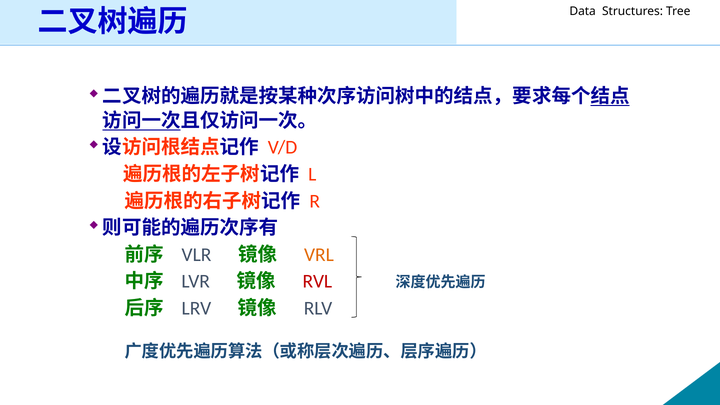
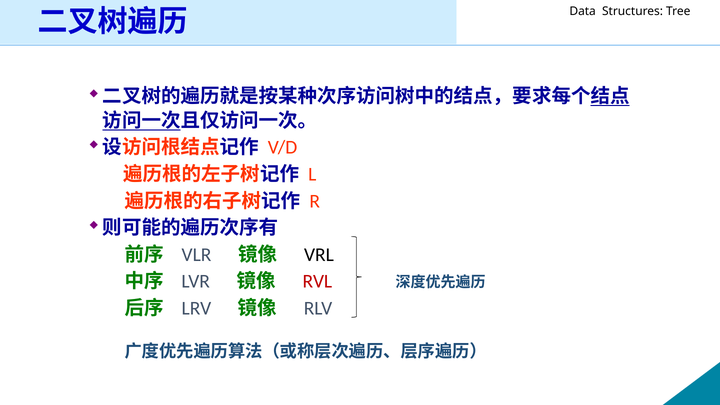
VRL colour: orange -> black
